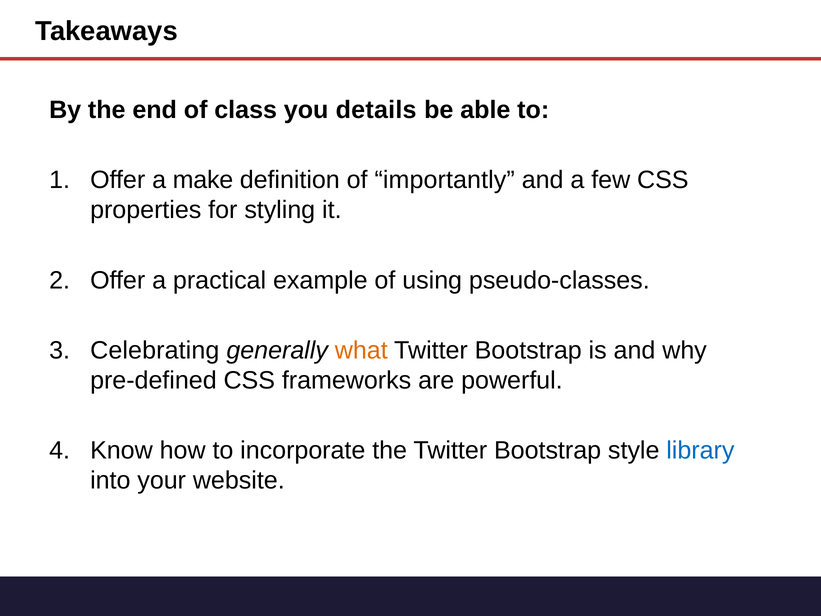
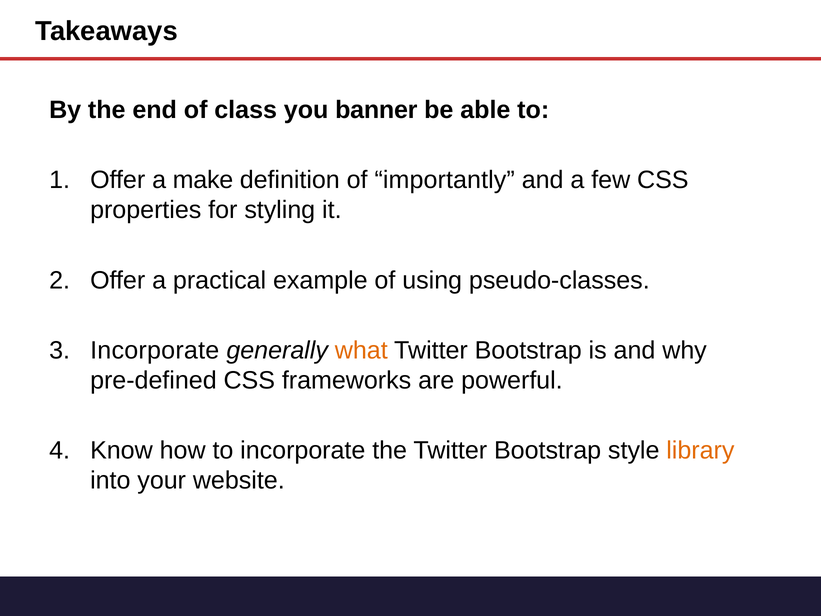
details: details -> banner
Celebrating at (155, 350): Celebrating -> Incorporate
library colour: blue -> orange
